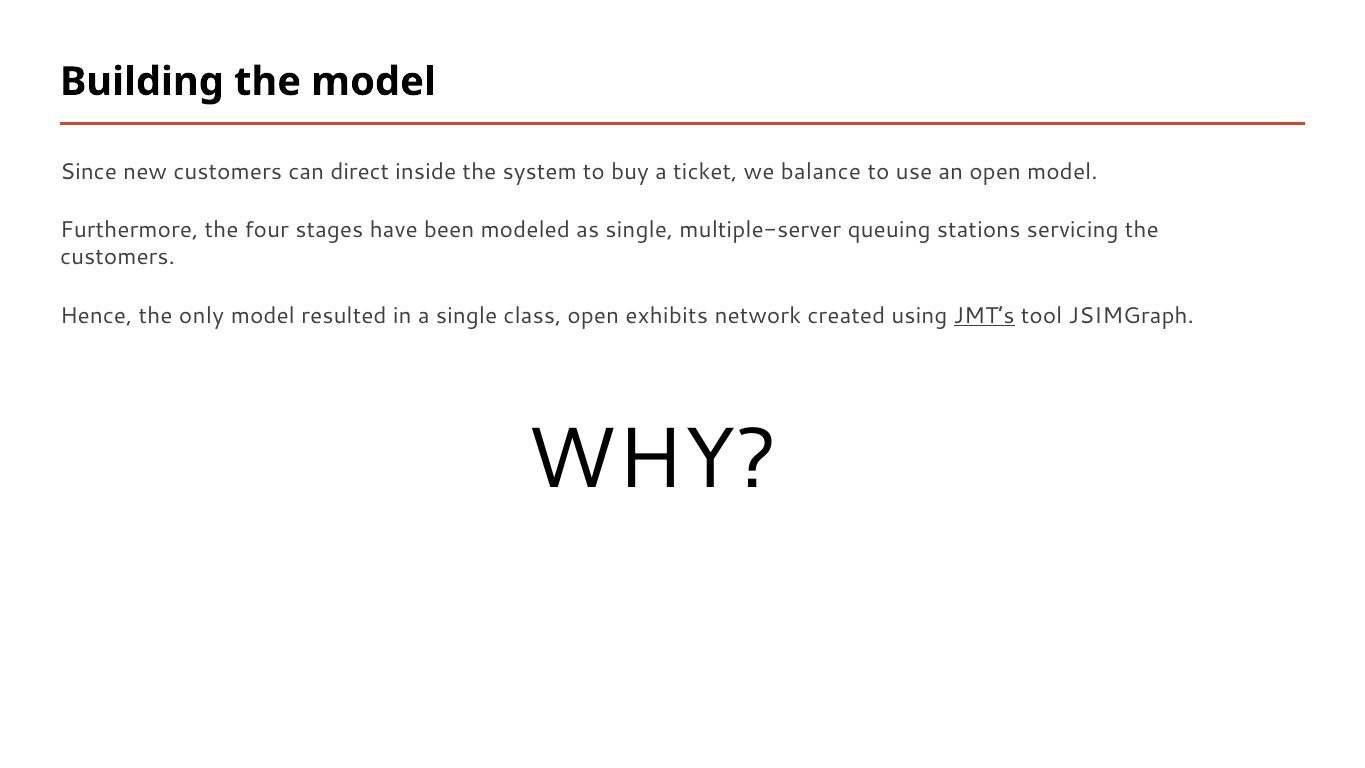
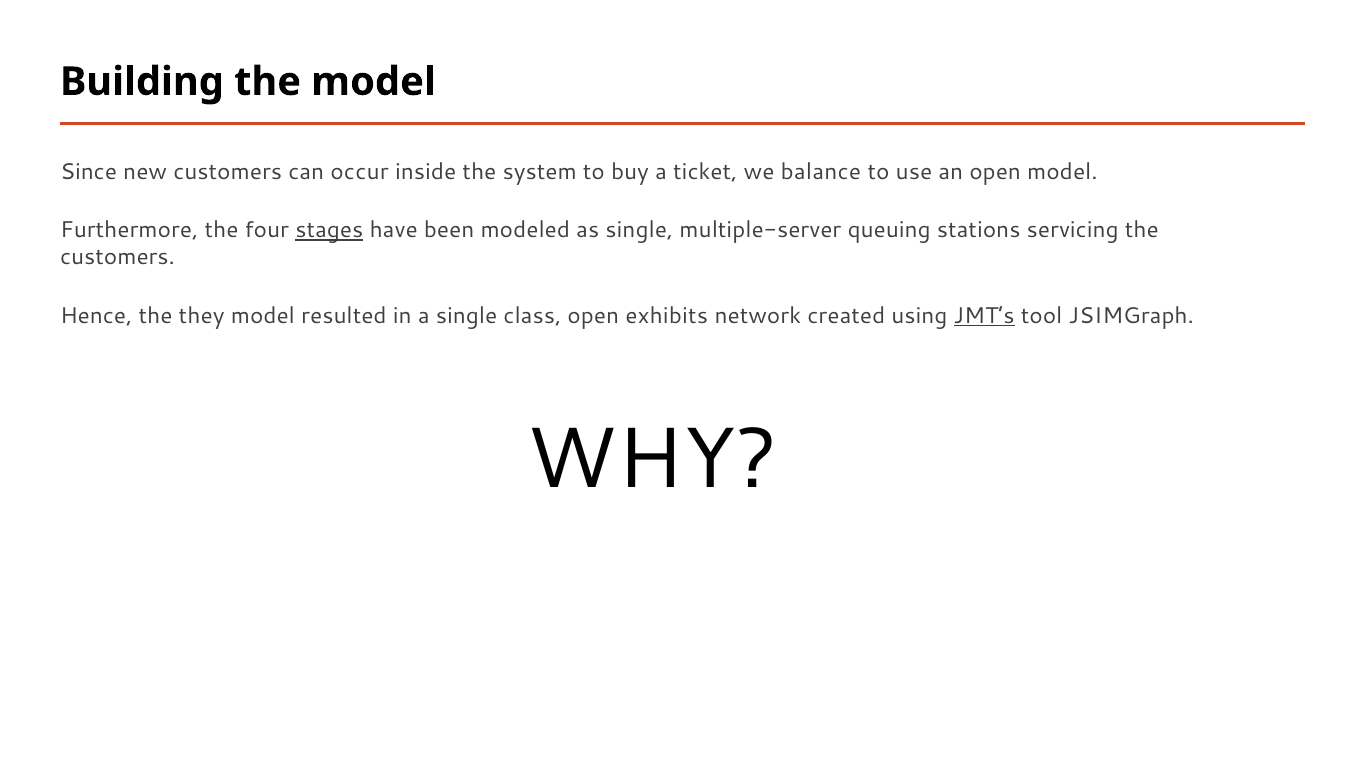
direct: direct -> occur
stages underline: none -> present
only: only -> they
